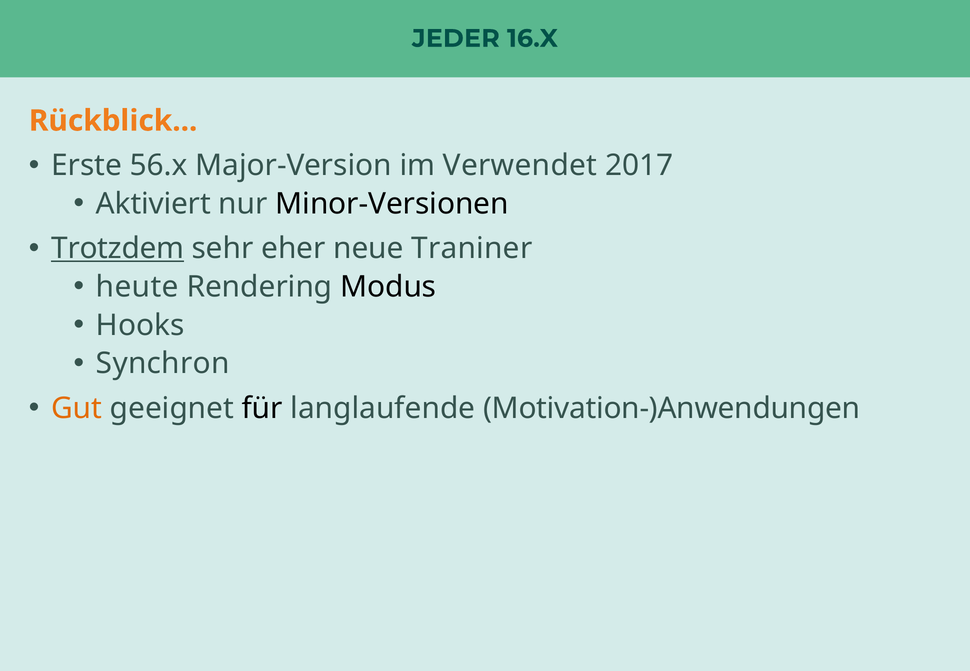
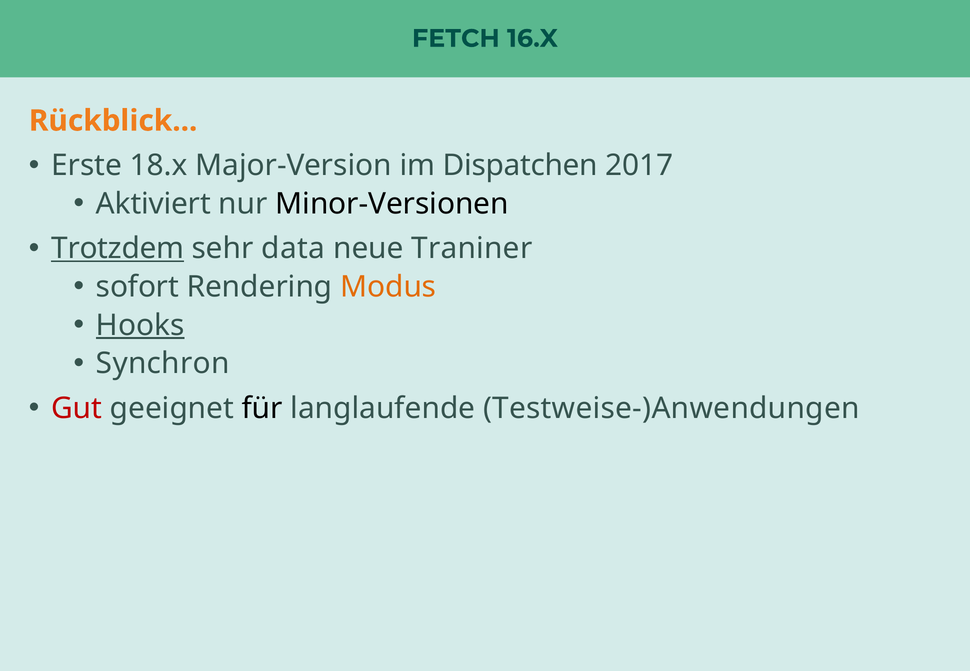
JEDER: JEDER -> FETCH
56.x: 56.x -> 18.x
Verwendet: Verwendet -> Dispatchen
eher: eher -> data
heute: heute -> sofort
Modus colour: black -> orange
Hooks underline: none -> present
Gut colour: orange -> red
Motivation-)Anwendungen: Motivation-)Anwendungen -> Testweise-)Anwendungen
